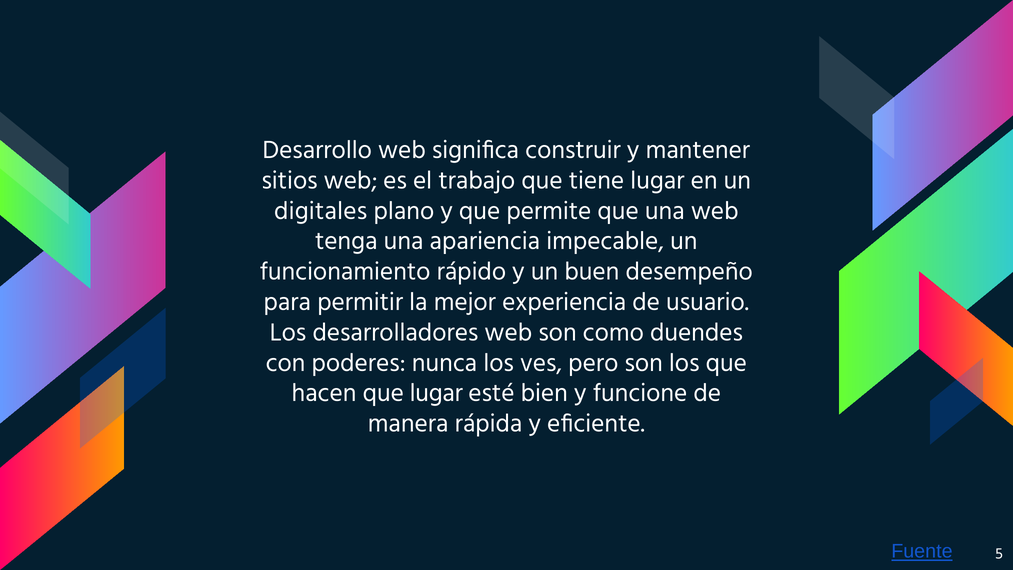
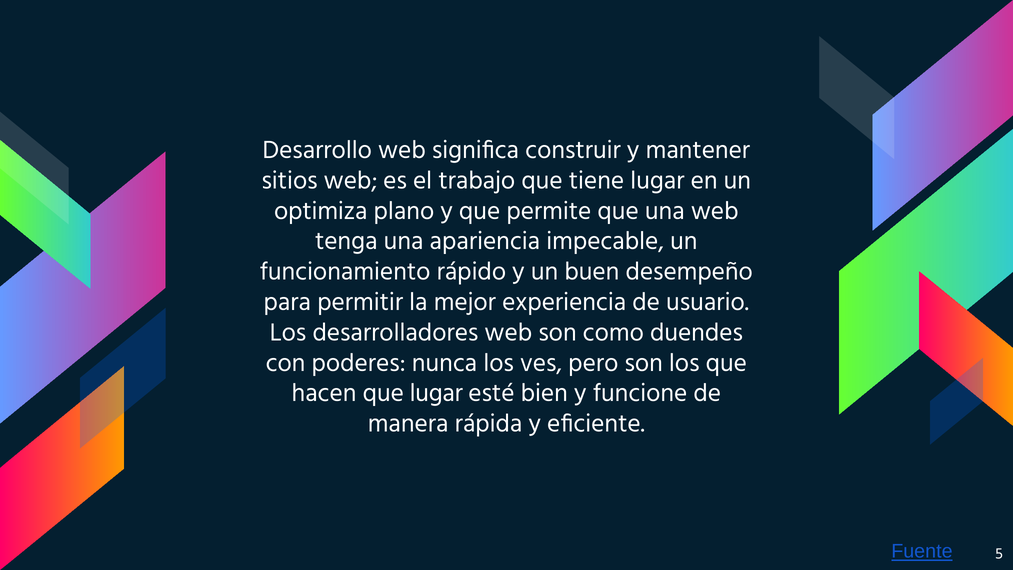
digitales: digitales -> optimiza
